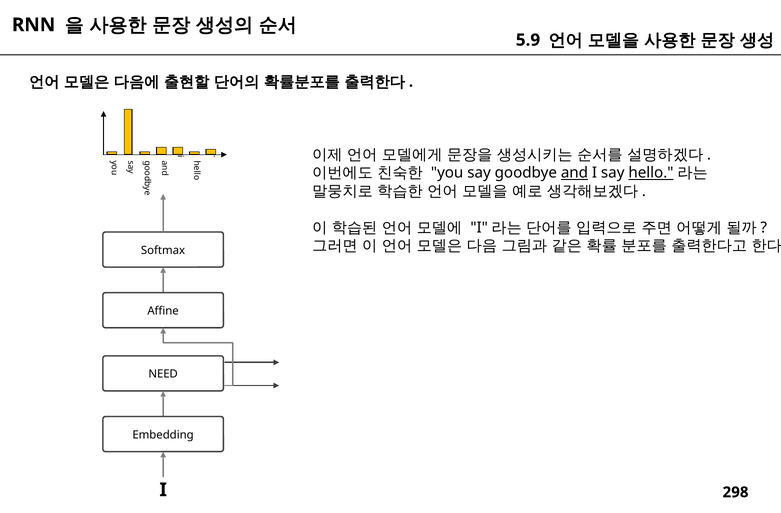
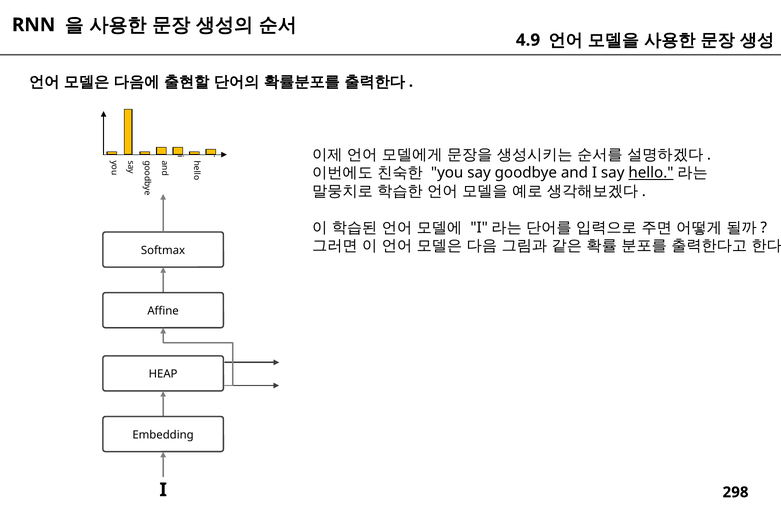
5.9: 5.9 -> 4.9
and underline: present -> none
NEED: NEED -> HEAP
